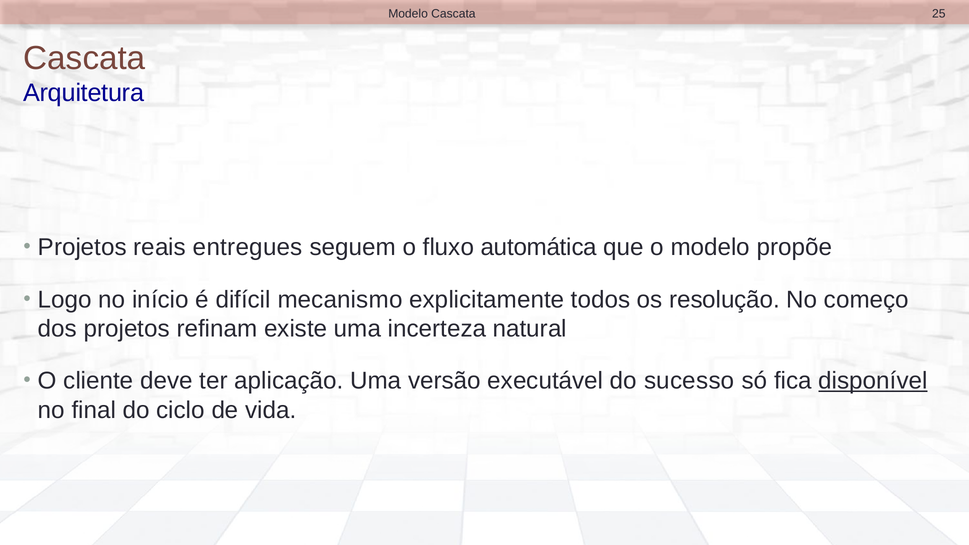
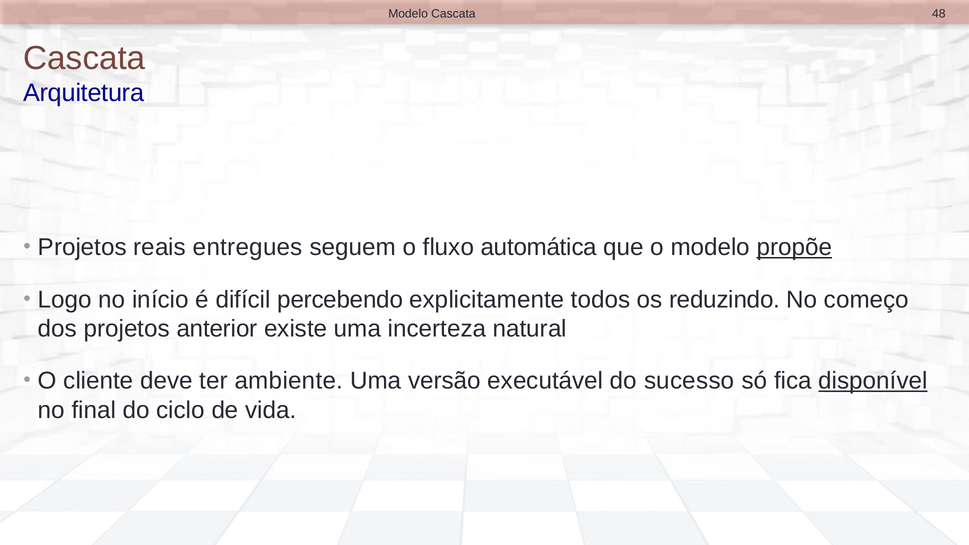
25: 25 -> 48
propõe underline: none -> present
mecanismo: mecanismo -> percebendo
resolução: resolução -> reduzindo
refinam: refinam -> anterior
aplicação: aplicação -> ambiente
